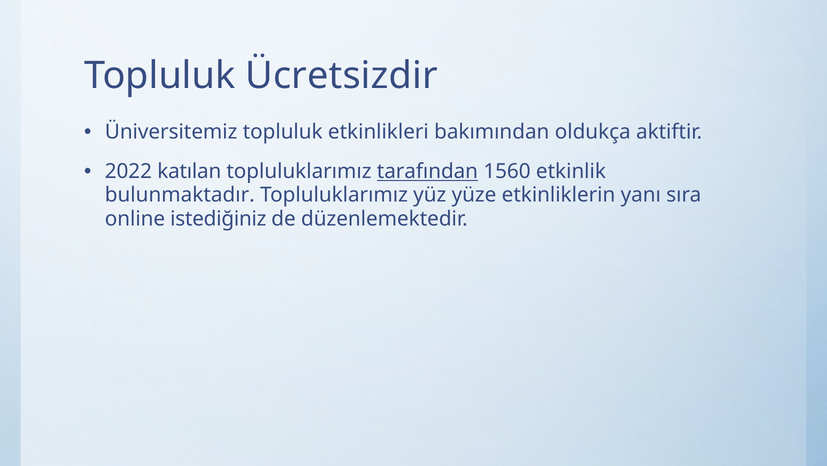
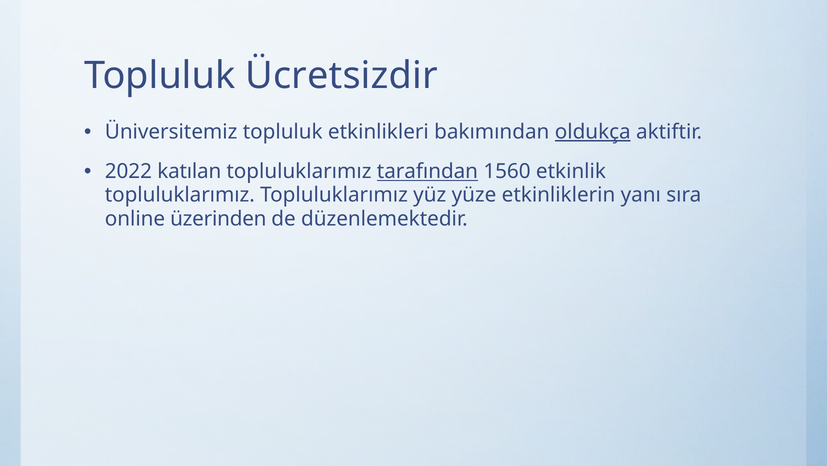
oldukça underline: none -> present
bulunmaktadır at (180, 195): bulunmaktadır -> topluluklarımız
istediğiniz: istediğiniz -> üzerinden
